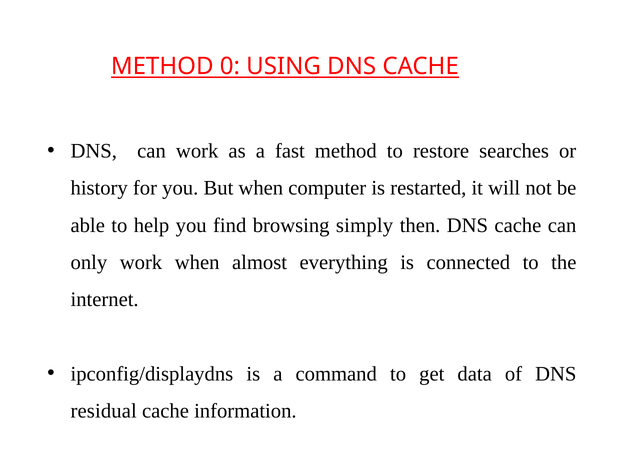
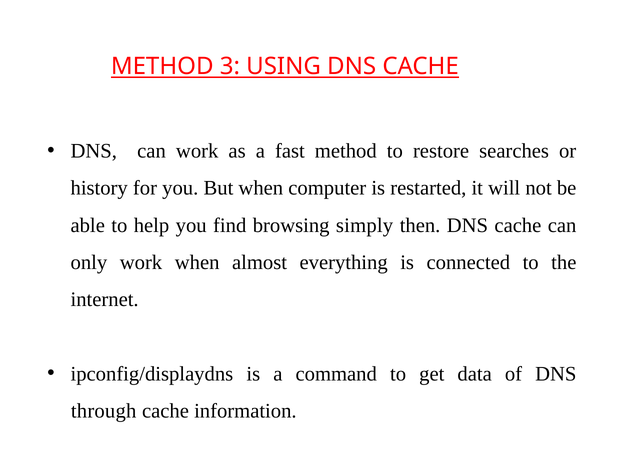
0: 0 -> 3
residual: residual -> through
